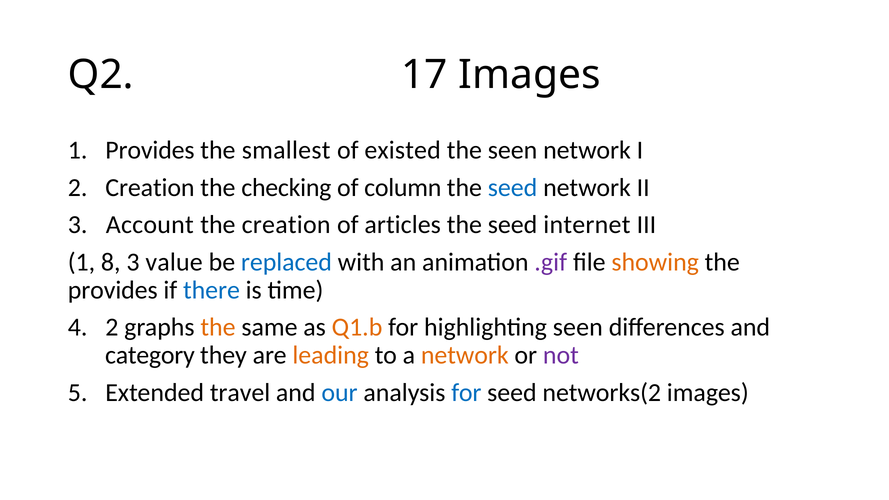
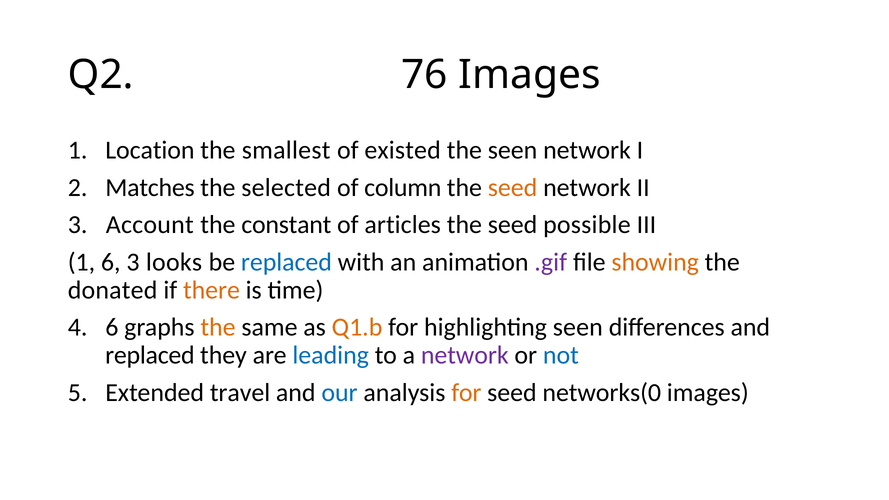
17: 17 -> 76
1 Provides: Provides -> Location
2 Creation: Creation -> Matches
checking: checking -> selected
seed at (513, 188) colour: blue -> orange
the creation: creation -> constant
internet: internet -> possible
1 8: 8 -> 6
value: value -> looks
provides at (113, 290): provides -> donated
there colour: blue -> orange
4 2: 2 -> 6
category at (150, 355): category -> replaced
leading colour: orange -> blue
network at (465, 355) colour: orange -> purple
not colour: purple -> blue
for at (466, 393) colour: blue -> orange
networks(2: networks(2 -> networks(0
